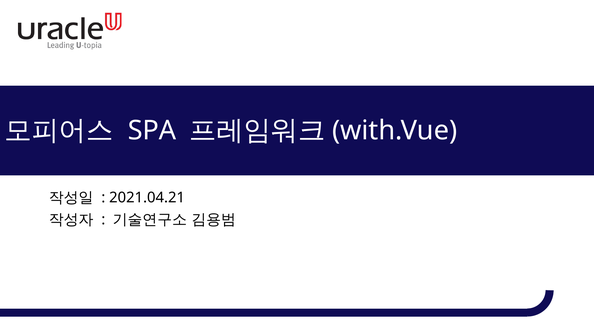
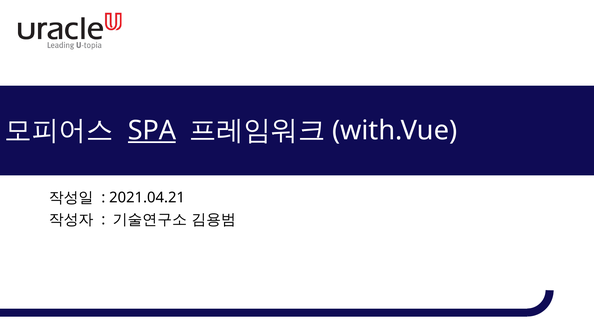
SPA underline: none -> present
